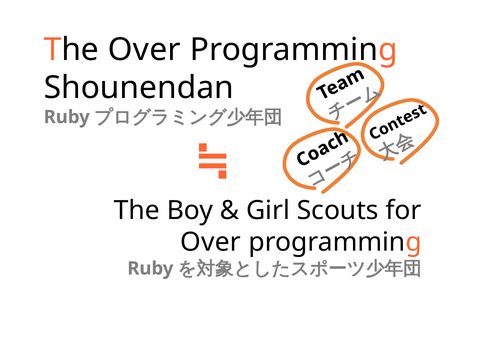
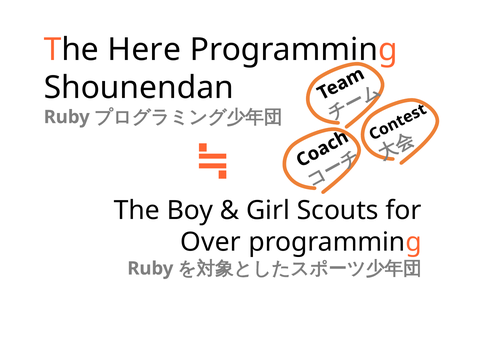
The Over: Over -> Here
